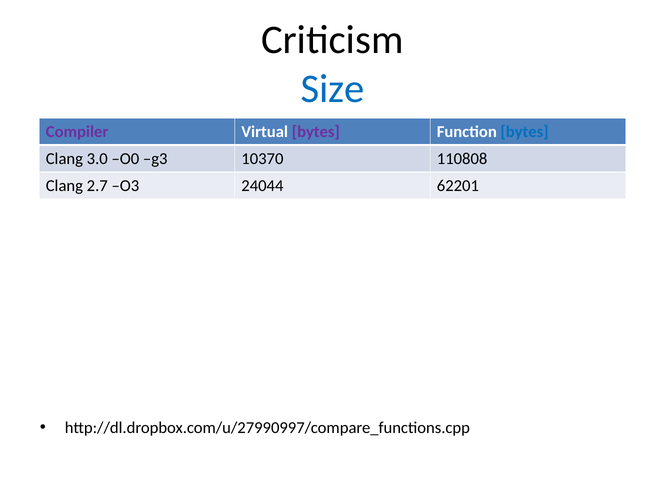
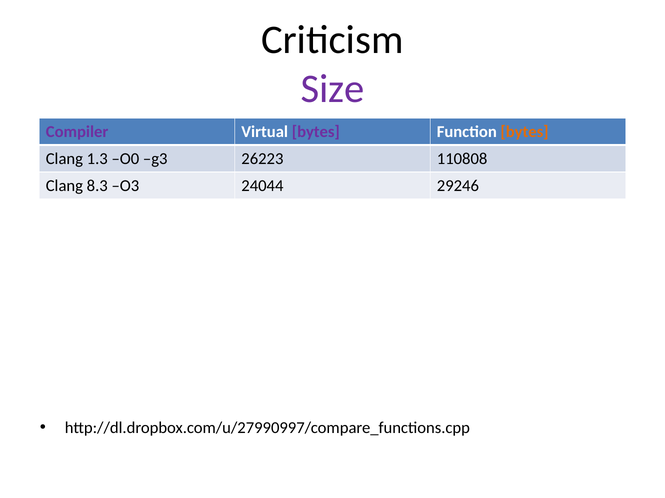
Size colour: blue -> purple
bytes at (525, 132) colour: blue -> orange
3.0: 3.0 -> 1.3
10370: 10370 -> 26223
2.7: 2.7 -> 8.3
62201: 62201 -> 29246
